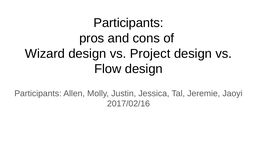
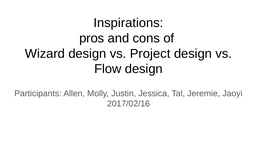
Participants at (128, 23): Participants -> Inspirations
